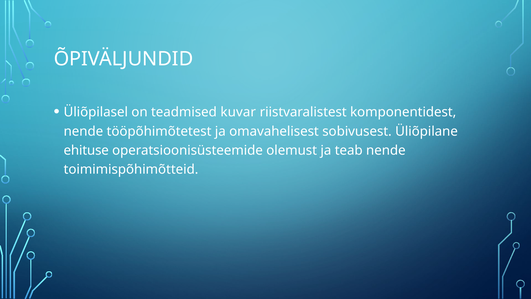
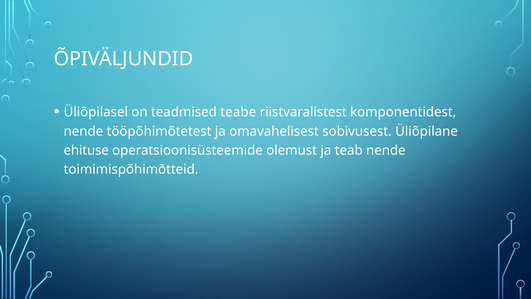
kuvar: kuvar -> teabe
